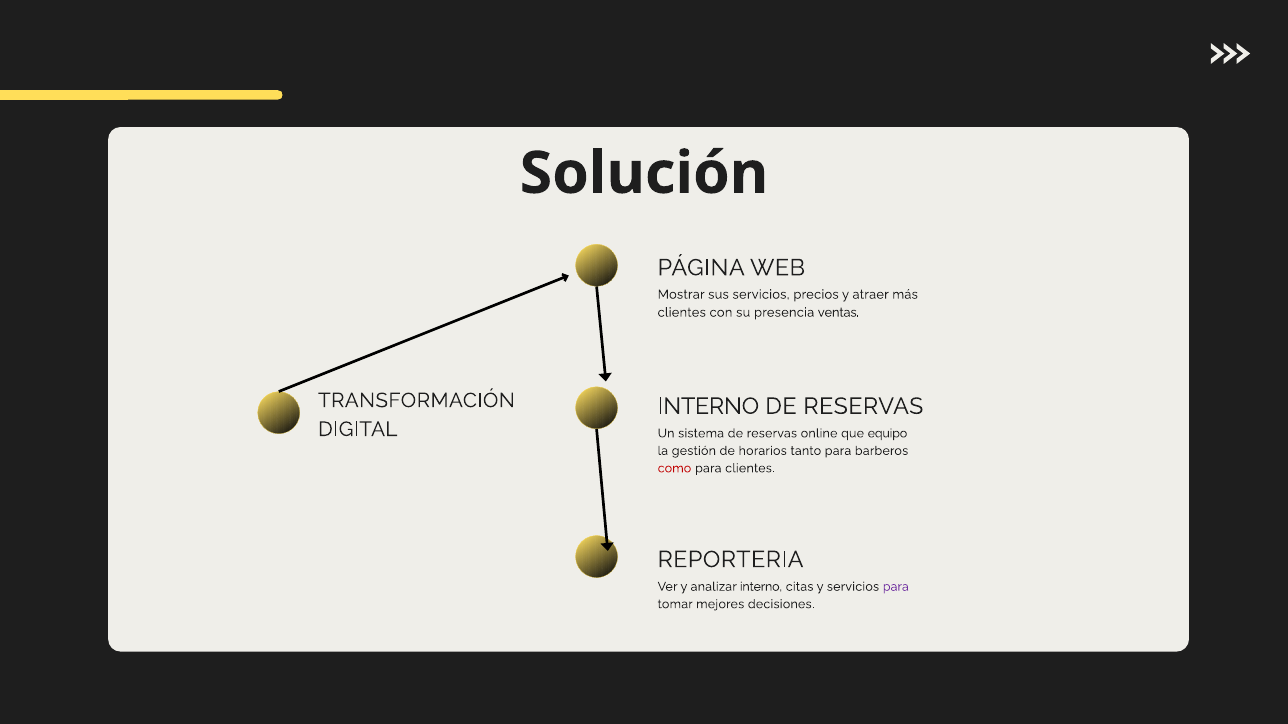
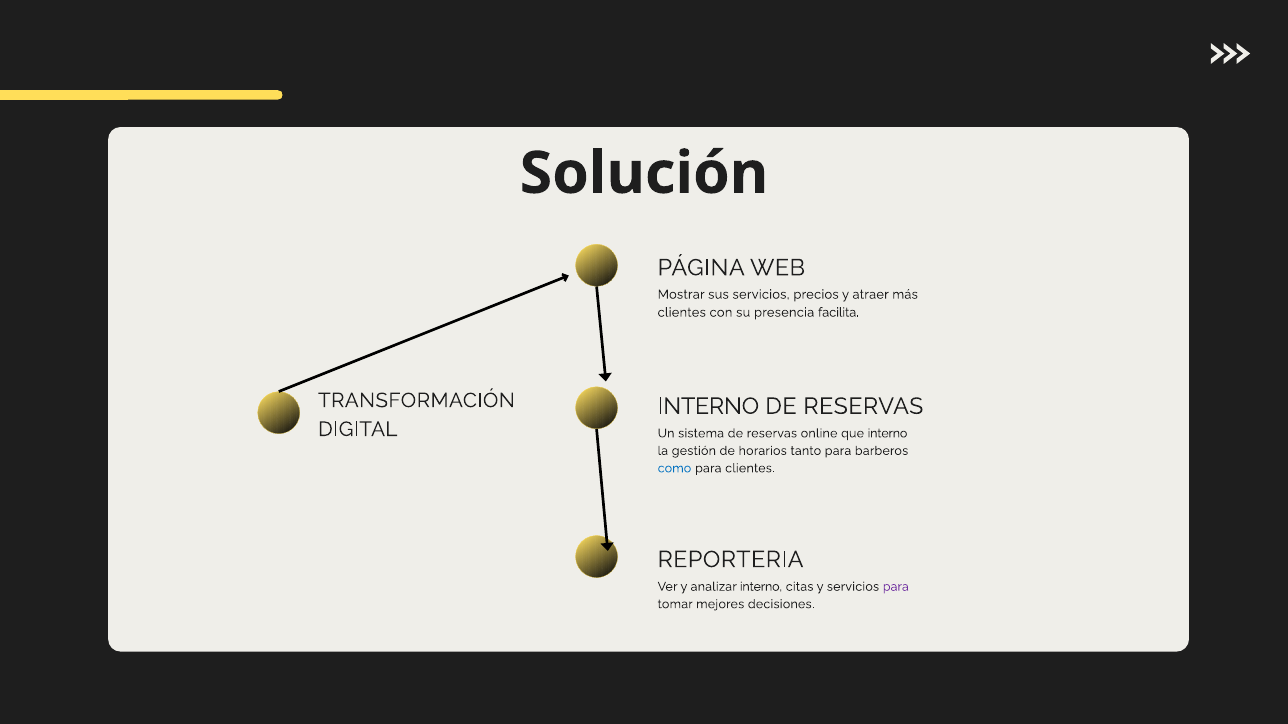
ventas: ventas -> facilita
que equipo: equipo -> interno
como colour: red -> blue
